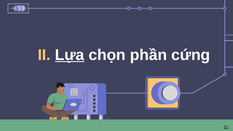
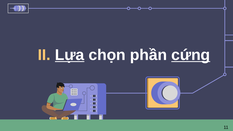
cứng underline: none -> present
